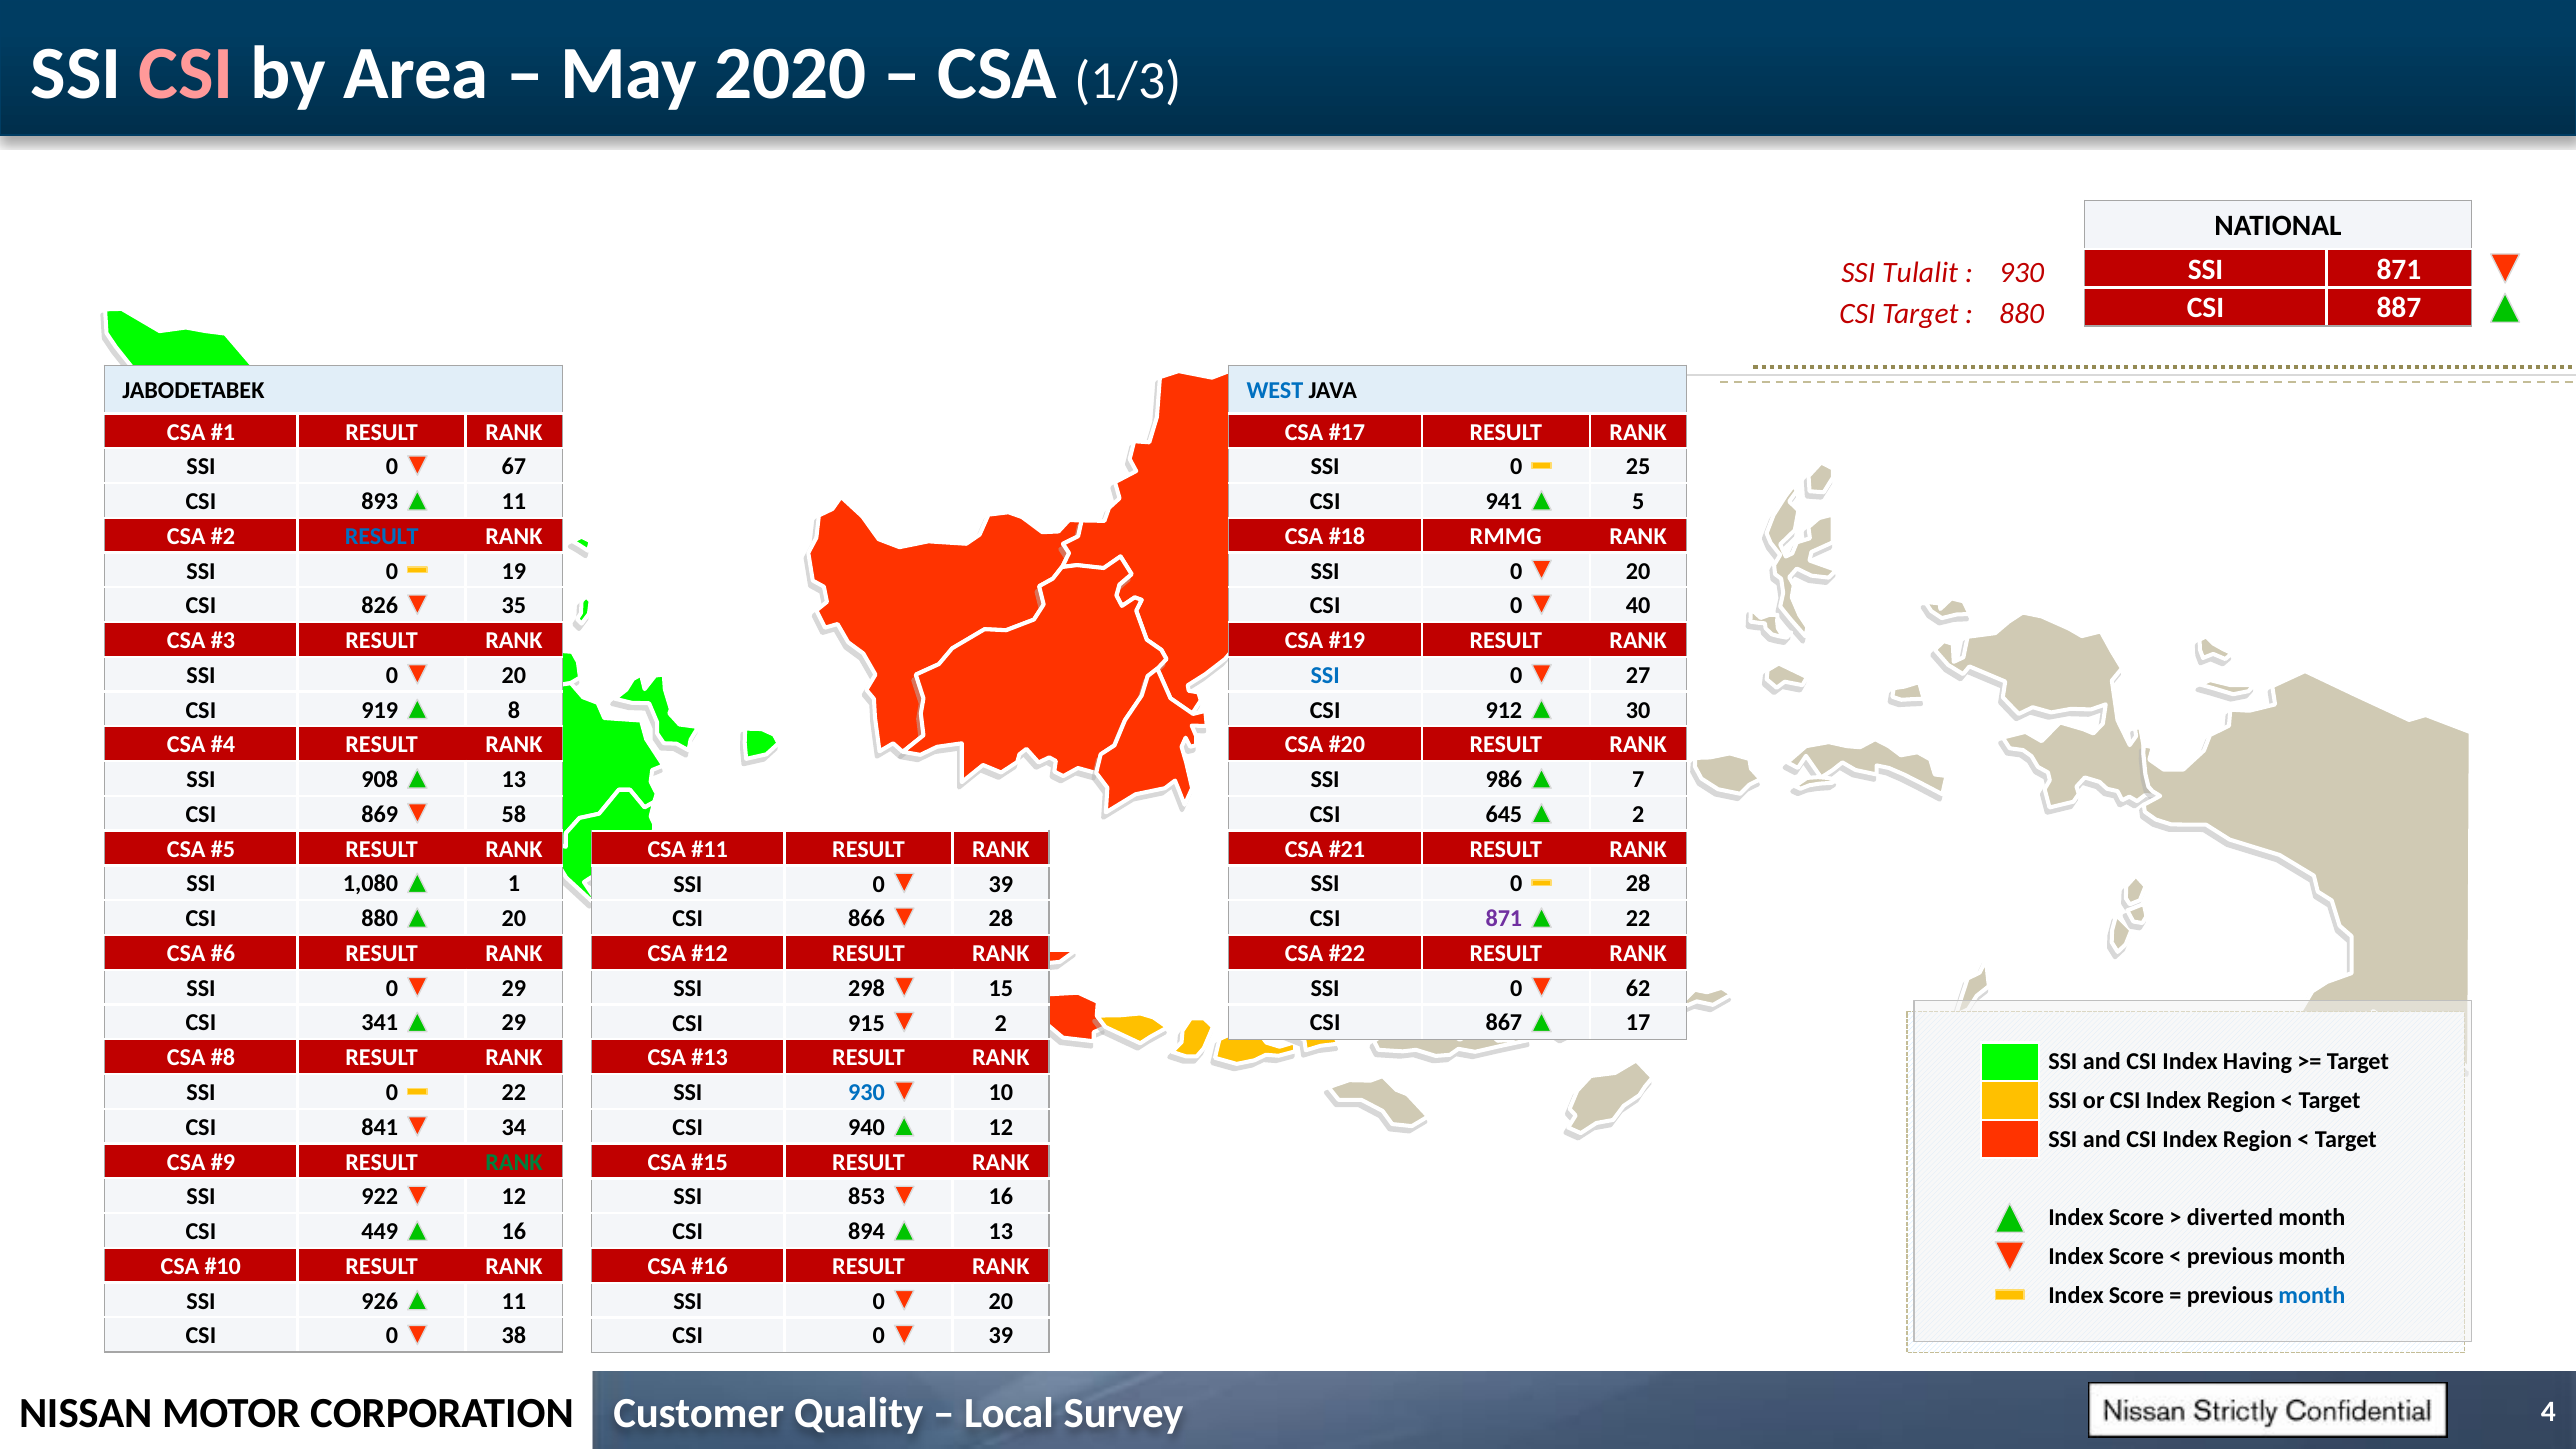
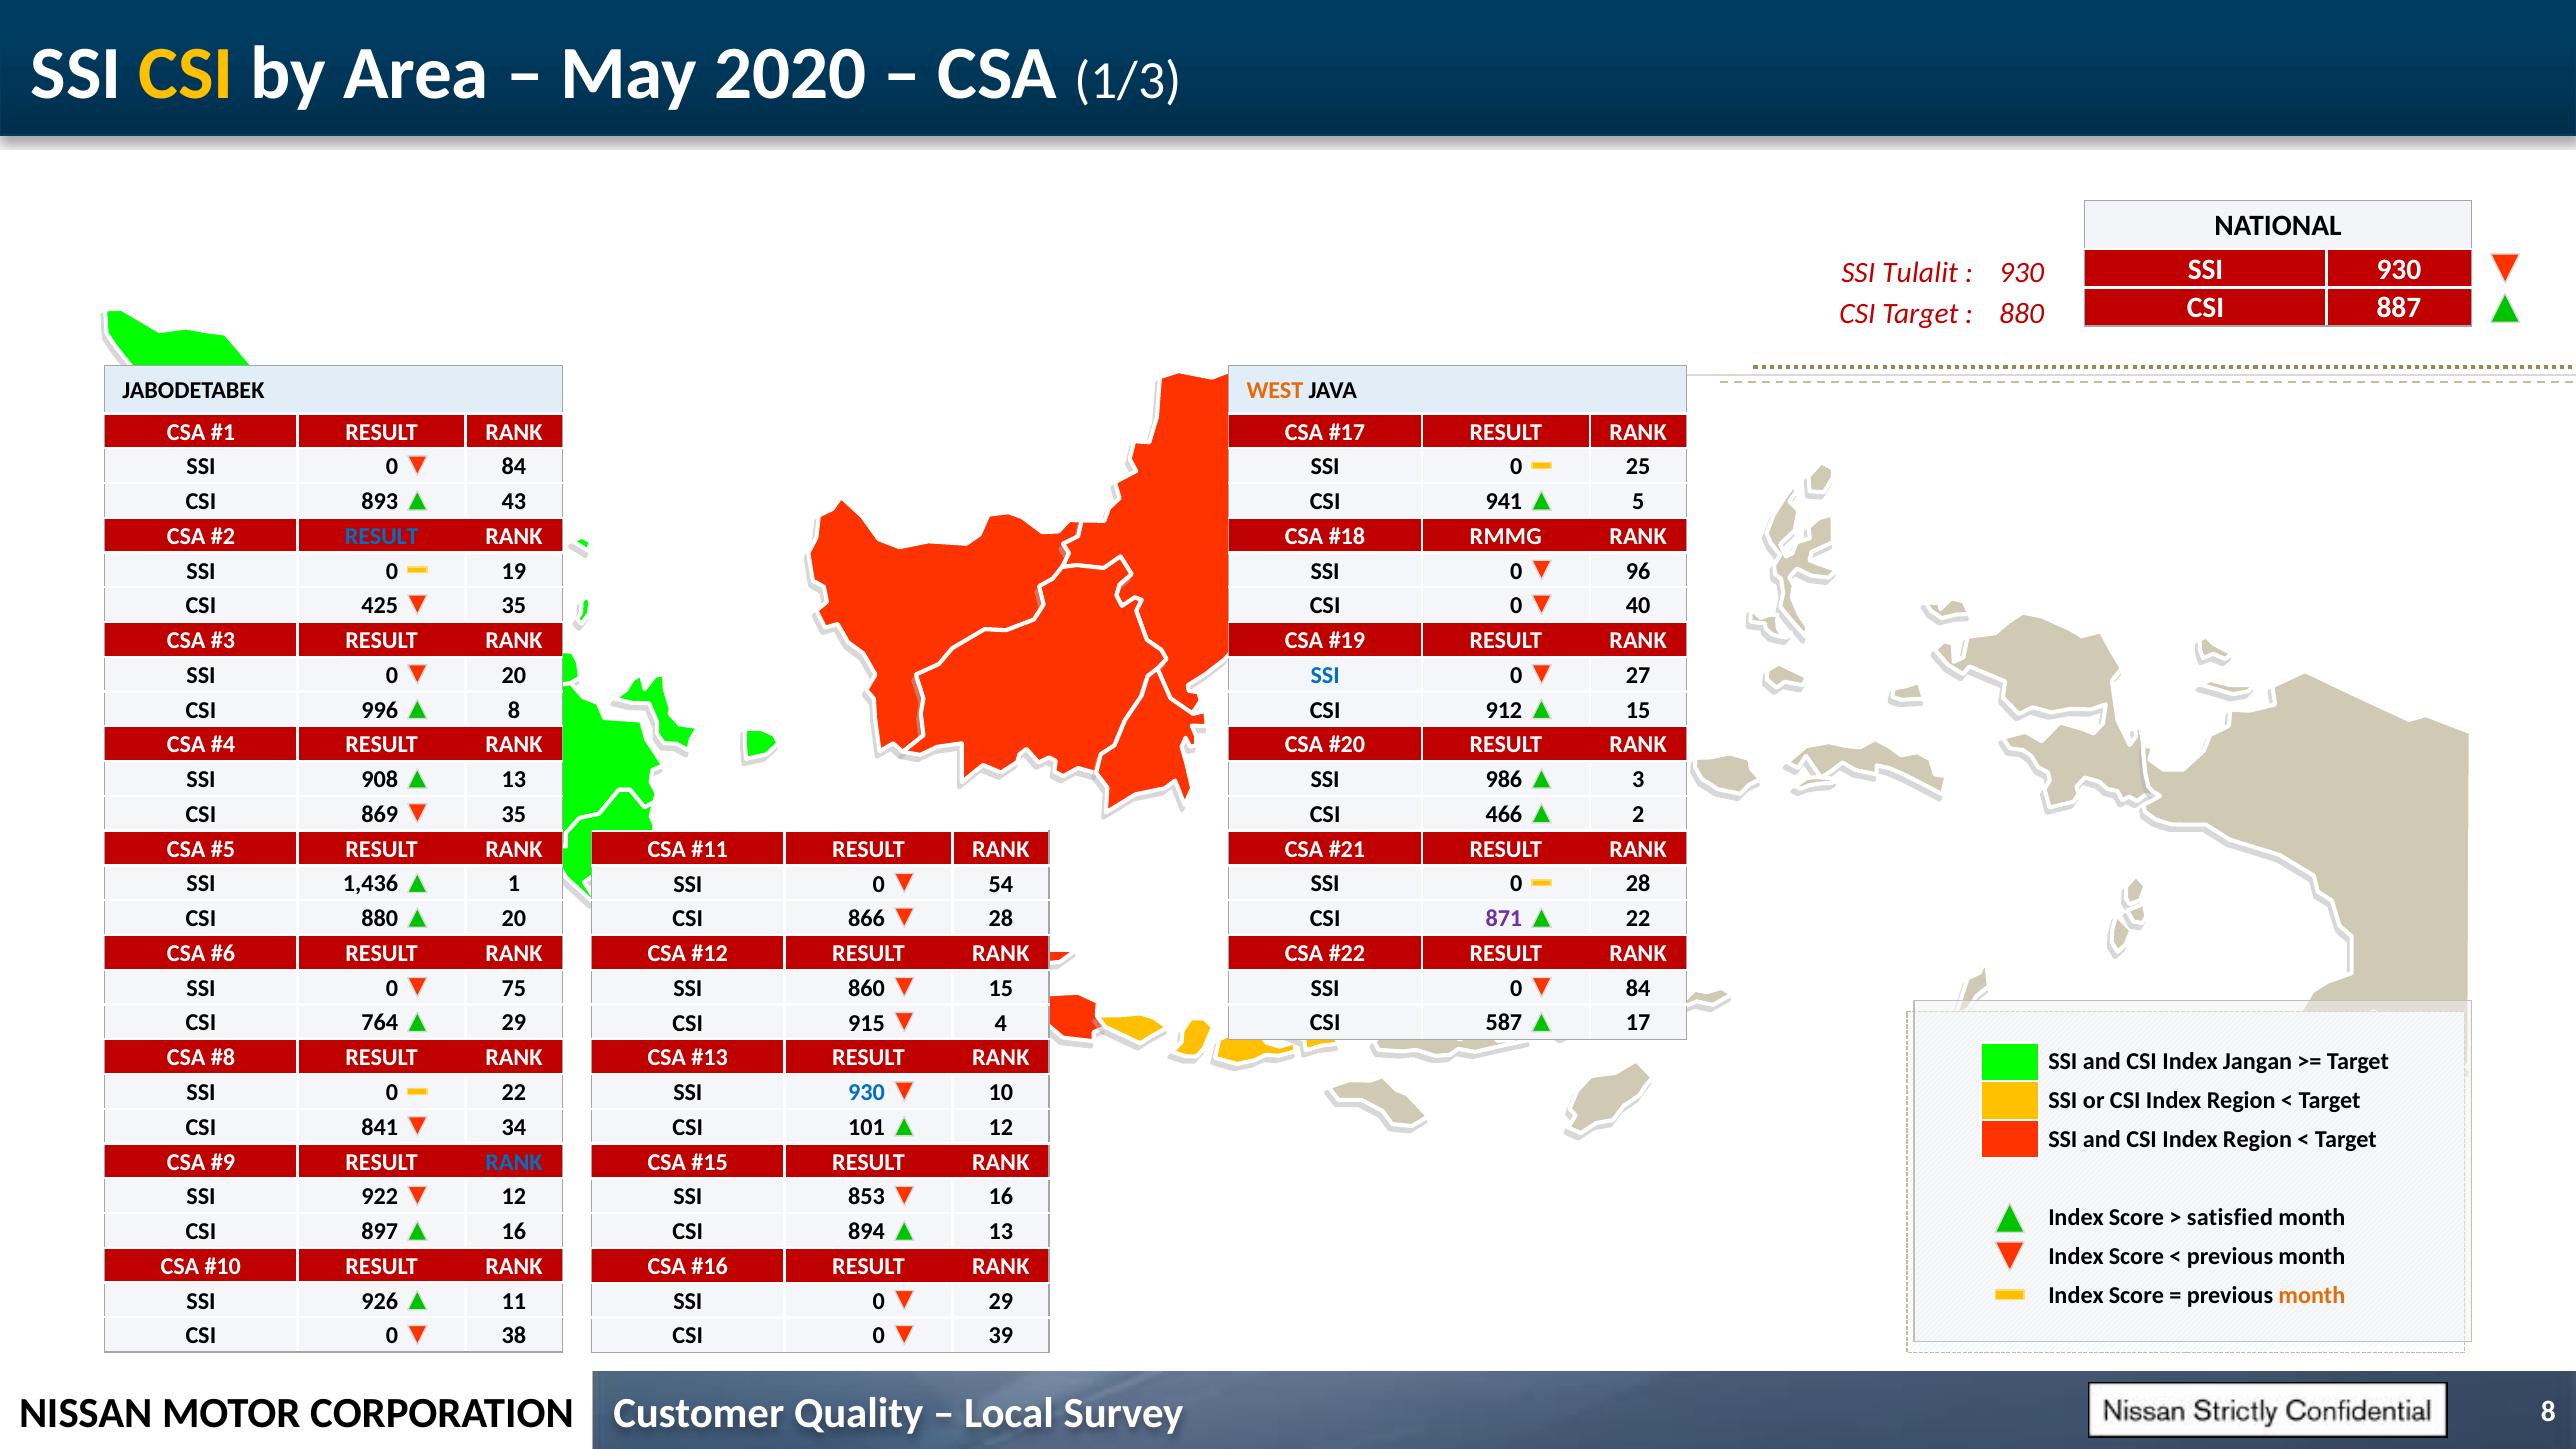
CSI at (186, 73) colour: pink -> yellow
871 at (2399, 270): 871 -> 930
WEST colour: blue -> orange
67 at (514, 467): 67 -> 84
893 11: 11 -> 43
20 at (1638, 571): 20 -> 96
826: 826 -> 425
919: 919 -> 996
912 30: 30 -> 15
7: 7 -> 3
869 58: 58 -> 35
645: 645 -> 466
1,080: 1,080 -> 1,436
SSI 0 39: 39 -> 54
0 29: 29 -> 75
298: 298 -> 860
62 at (1638, 988): 62 -> 84
341: 341 -> 764
867: 867 -> 587
915 2: 2 -> 4
Having: Having -> Jangan
940: 940 -> 101
RANK at (514, 1162) colour: green -> blue
diverted: diverted -> satisfied
449: 449 -> 897
month at (2312, 1296) colour: blue -> orange
20 at (1001, 1302): 20 -> 29
4 at (2548, 1412): 4 -> 8
